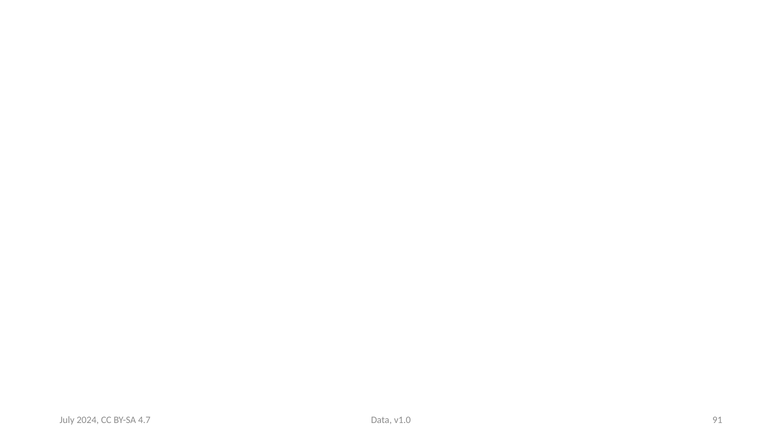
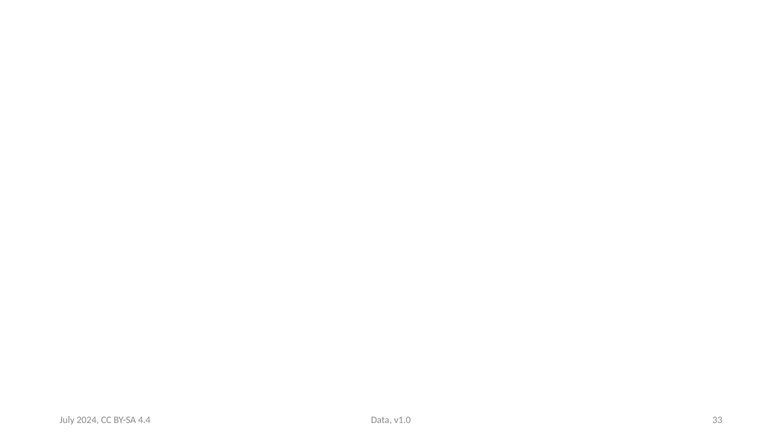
91: 91 -> 33
4.7: 4.7 -> 4.4
